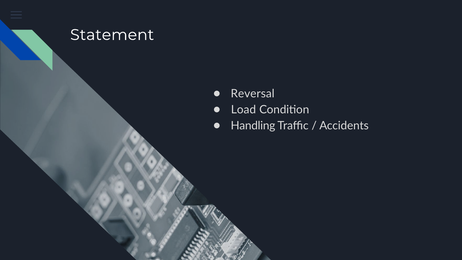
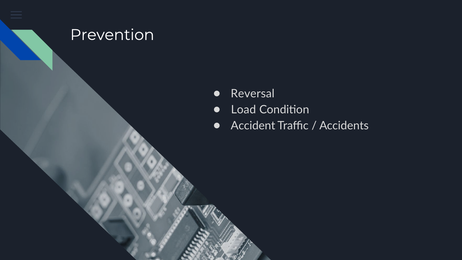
Statement: Statement -> Prevention
Handling: Handling -> Accident
